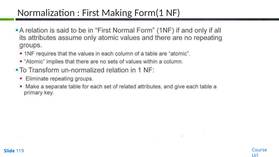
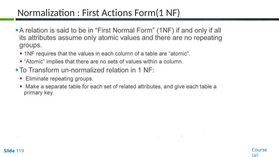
Making: Making -> Actions
